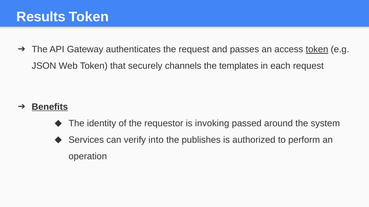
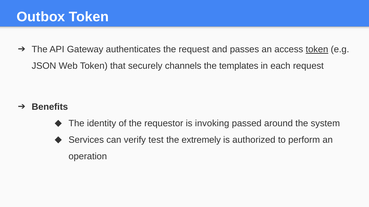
Results: Results -> Outbox
Benefits underline: present -> none
into: into -> test
publishes: publishes -> extremely
